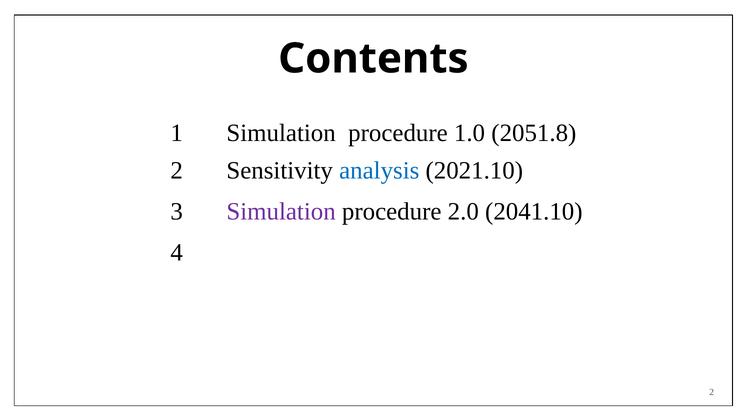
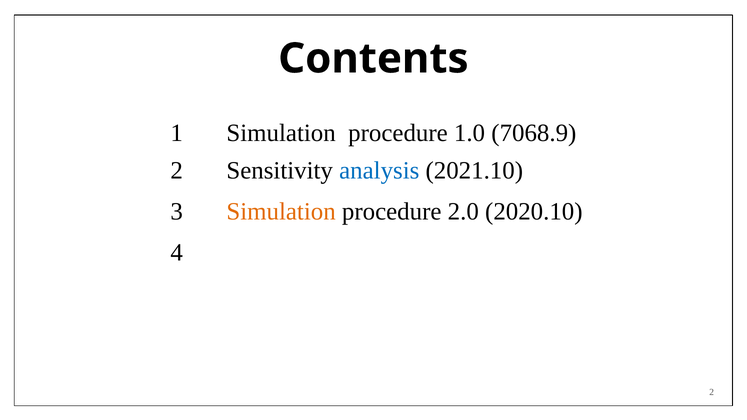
2051.8: 2051.8 -> 7068.9
Simulation at (281, 212) colour: purple -> orange
2041.10: 2041.10 -> 2020.10
